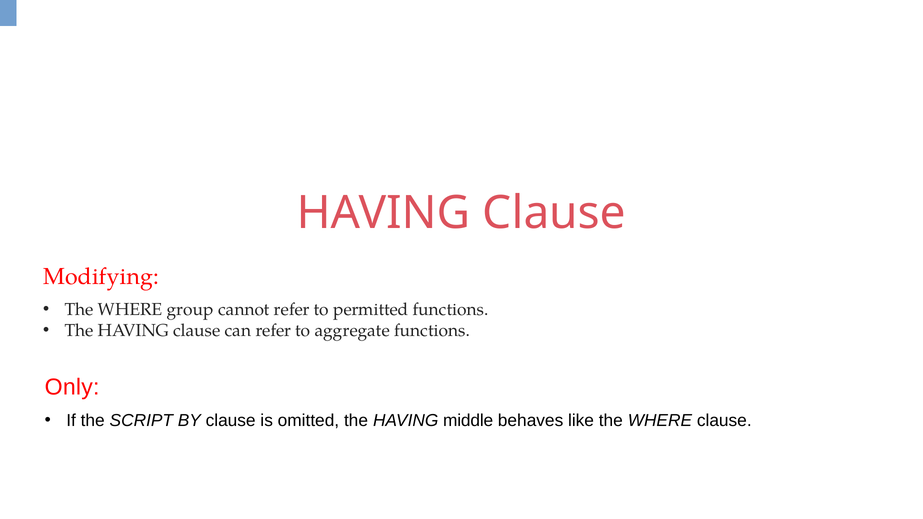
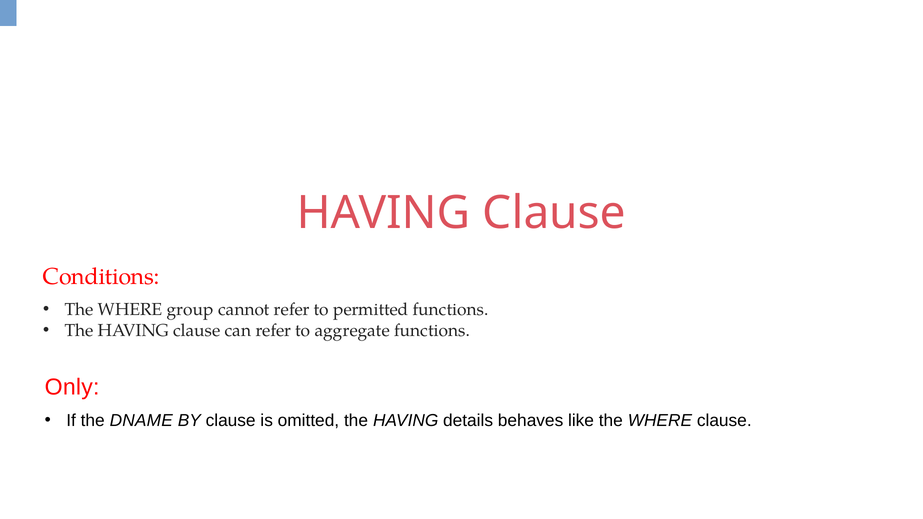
Modifying: Modifying -> Conditions
SCRIPT: SCRIPT -> DNAME
middle: middle -> details
